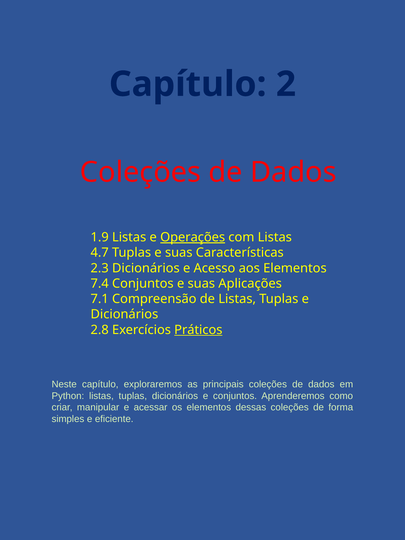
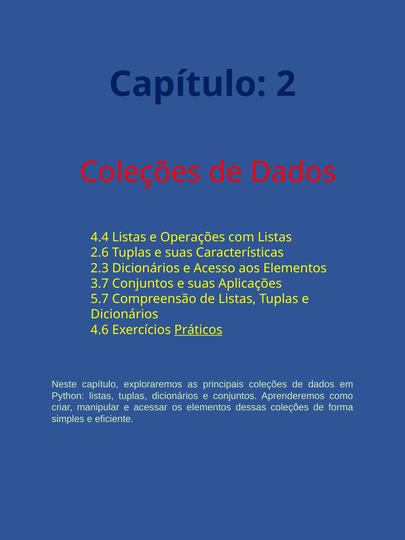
1.9: 1.9 -> 4.4
Operações underline: present -> none
4.7: 4.7 -> 2.6
7.4: 7.4 -> 3.7
7.1: 7.1 -> 5.7
2.8: 2.8 -> 4.6
